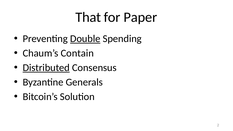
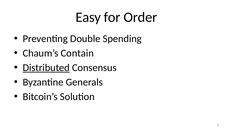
That: That -> Easy
Paper: Paper -> Order
Double underline: present -> none
